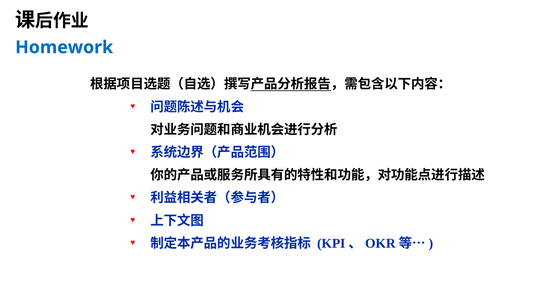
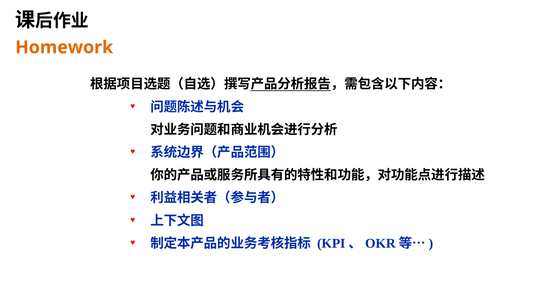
Homework colour: blue -> orange
